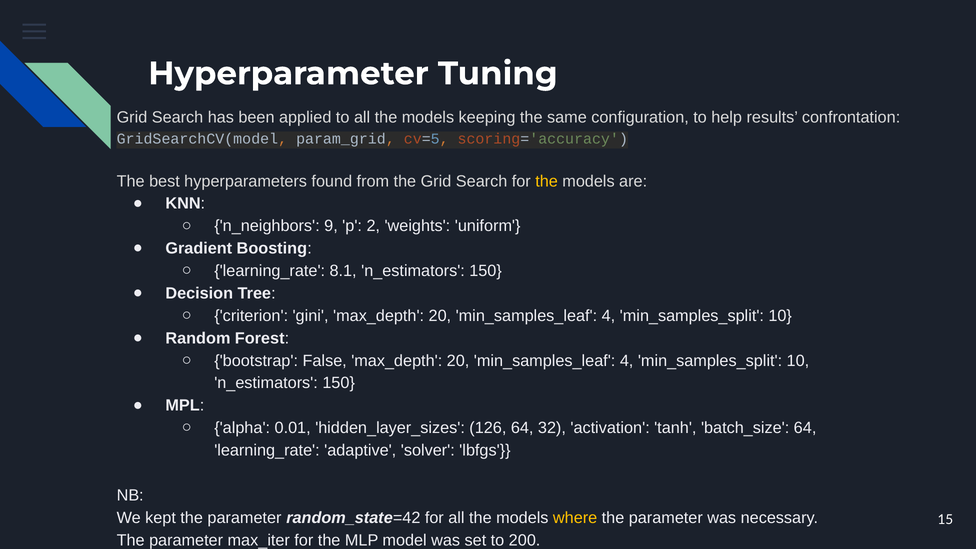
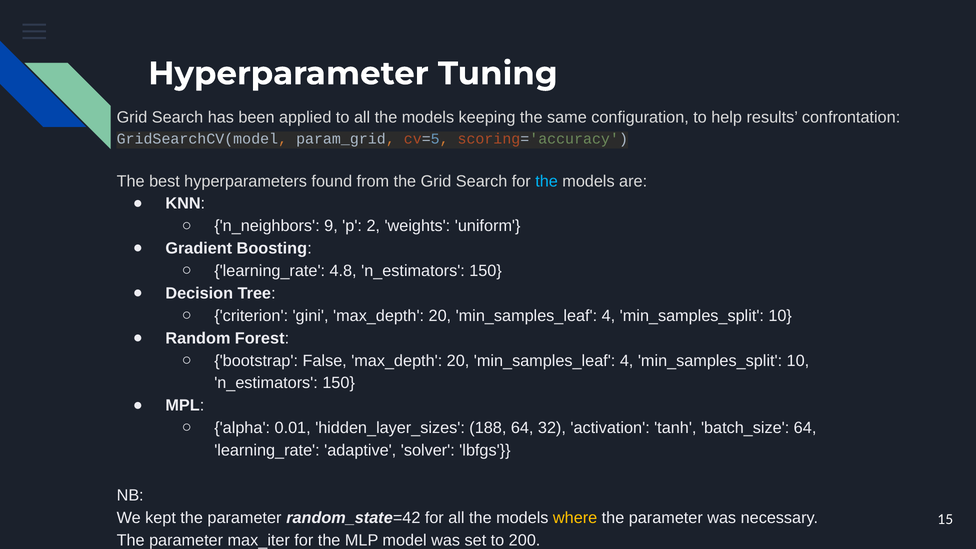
the at (547, 181) colour: yellow -> light blue
8.1: 8.1 -> 4.8
126: 126 -> 188
